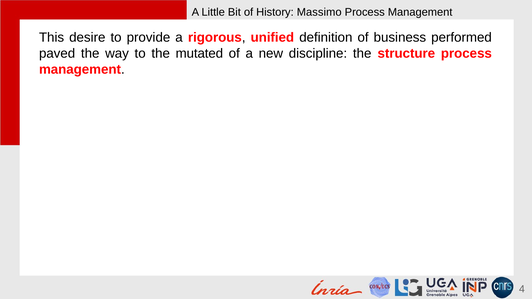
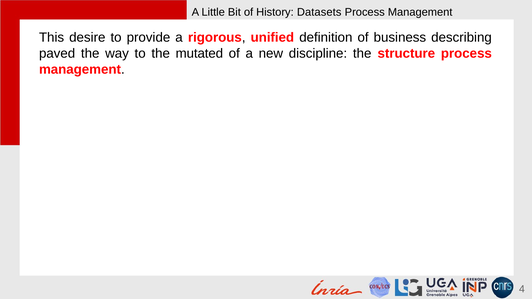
Massimo: Massimo -> Datasets
performed: performed -> describing
